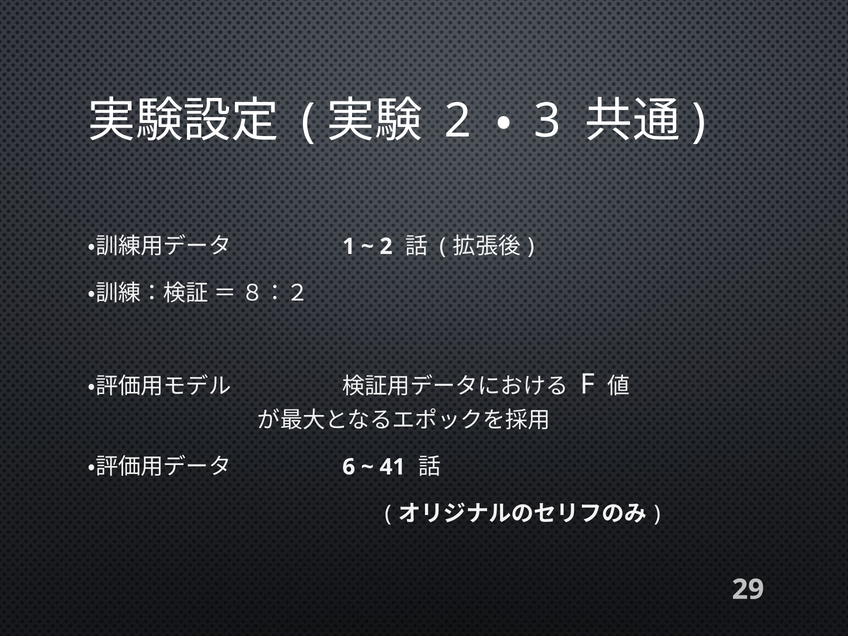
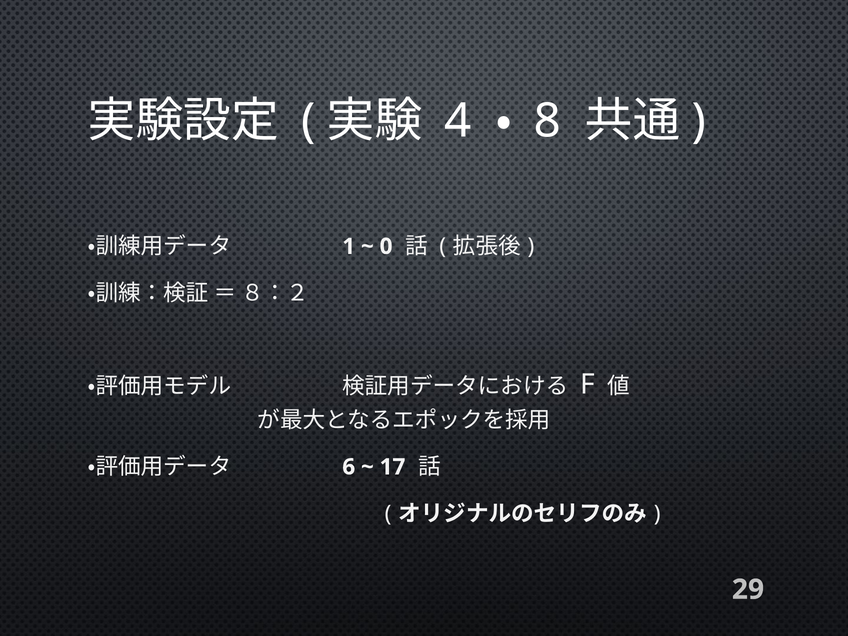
2 at (458, 121): 2 -> 4
3: 3 -> 8
2 at (386, 246): 2 -> 0
41: 41 -> 17
